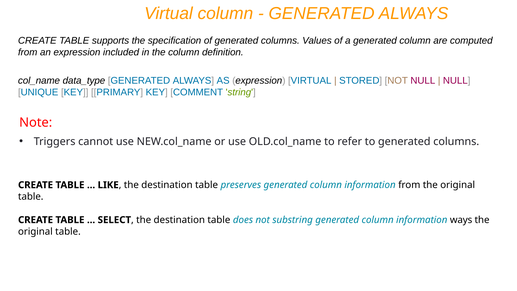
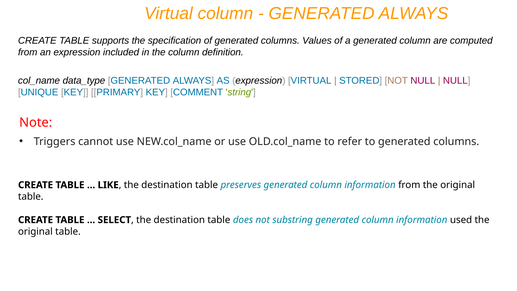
ways: ways -> used
